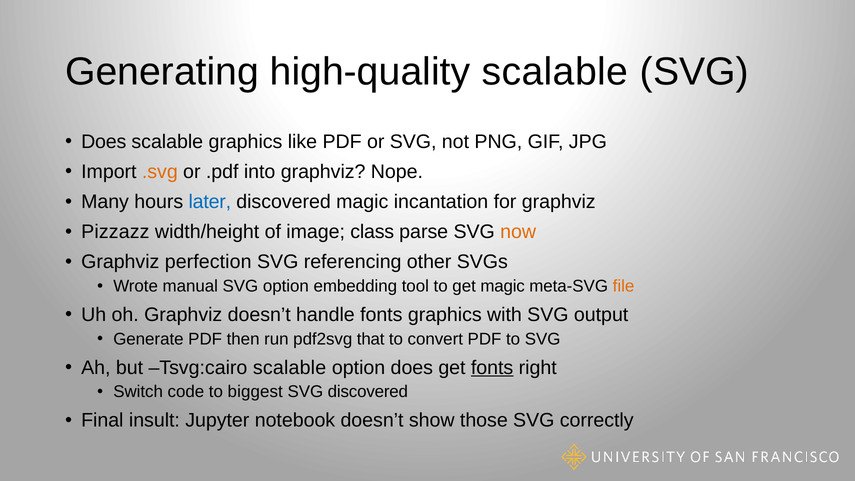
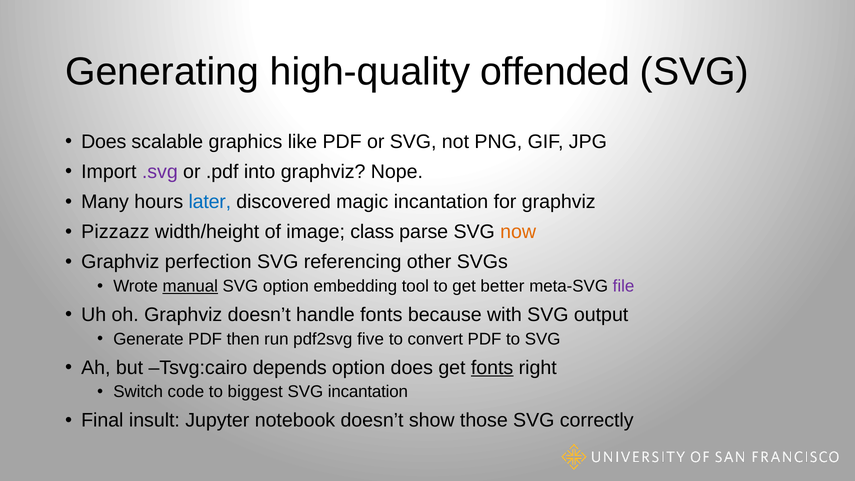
high-quality scalable: scalable -> offended
.svg colour: orange -> purple
manual underline: none -> present
get magic: magic -> better
file colour: orange -> purple
fonts graphics: graphics -> because
that: that -> five
Tsvg:cairo scalable: scalable -> depends
SVG discovered: discovered -> incantation
